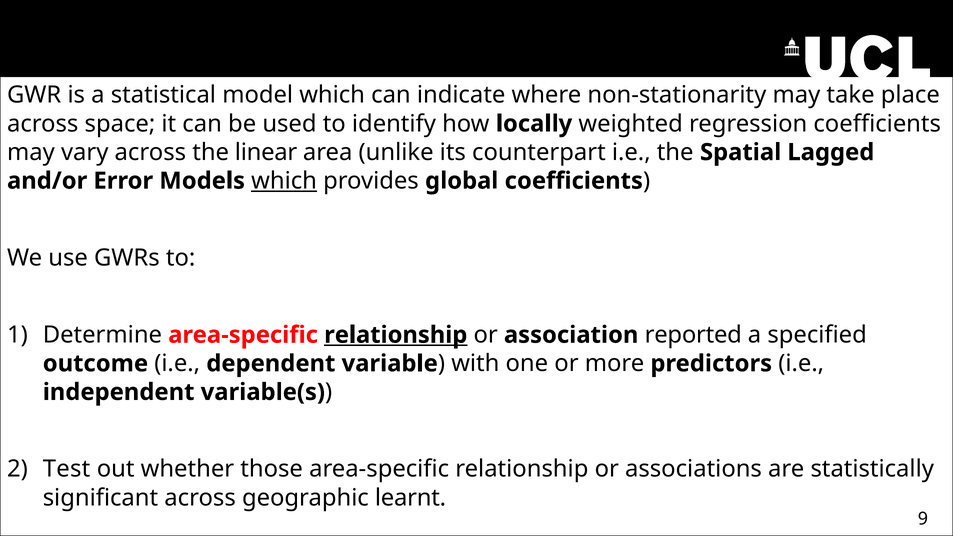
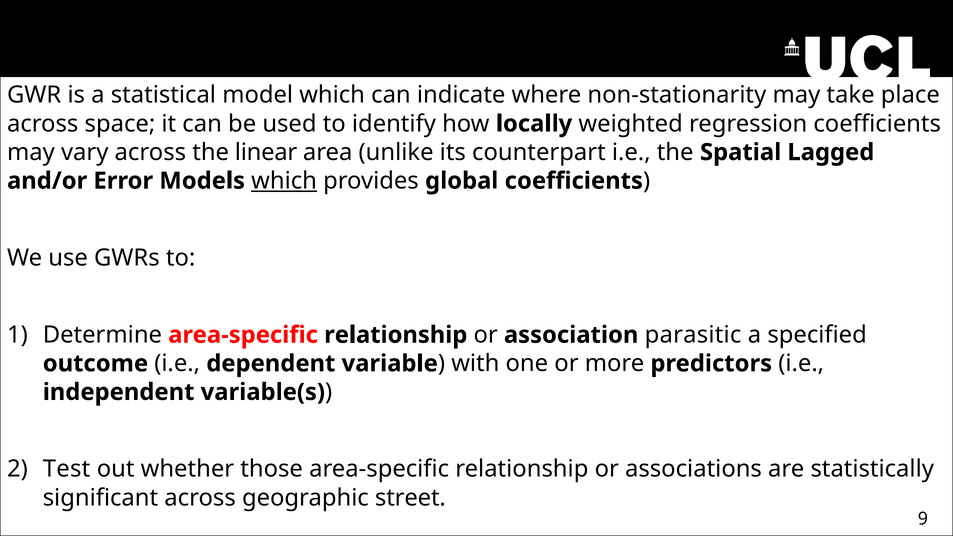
relationship at (396, 335) underline: present -> none
reported: reported -> parasitic
learnt: learnt -> street
